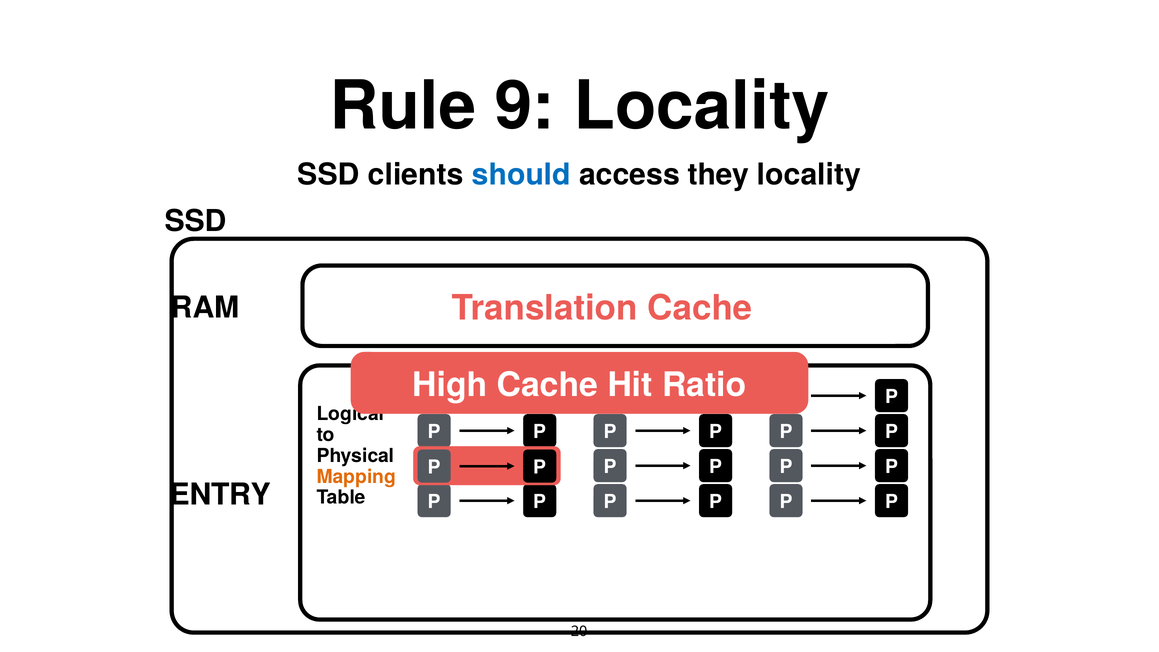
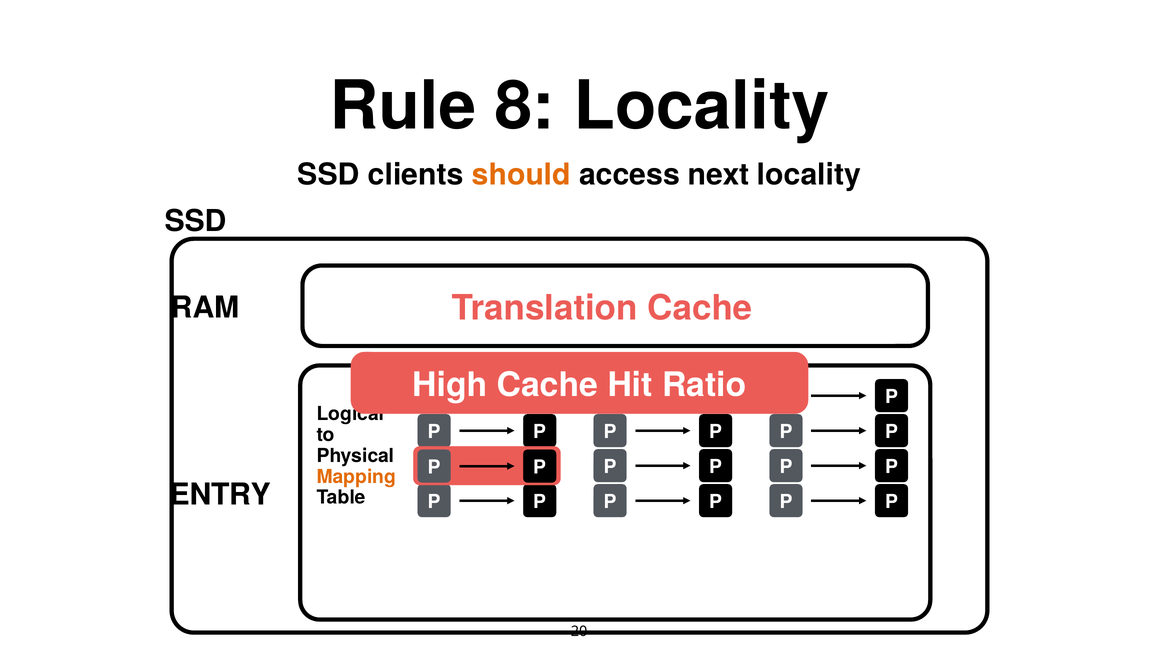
9: 9 -> 8
should colour: blue -> orange
they: they -> next
